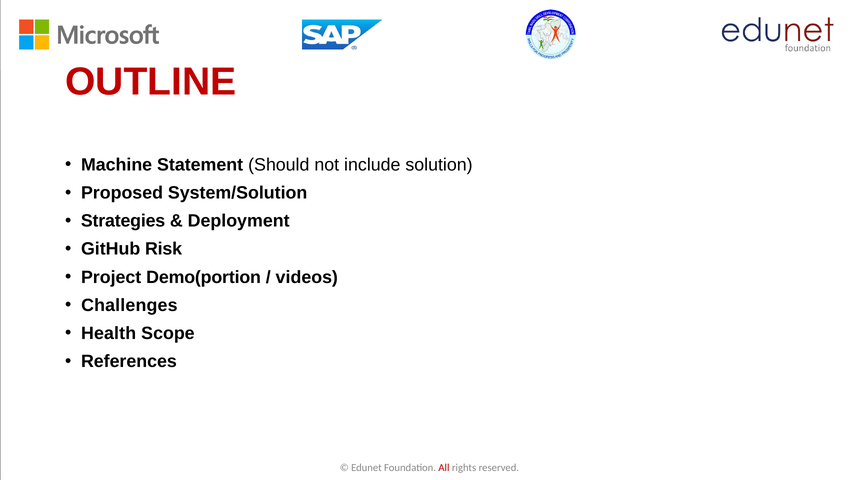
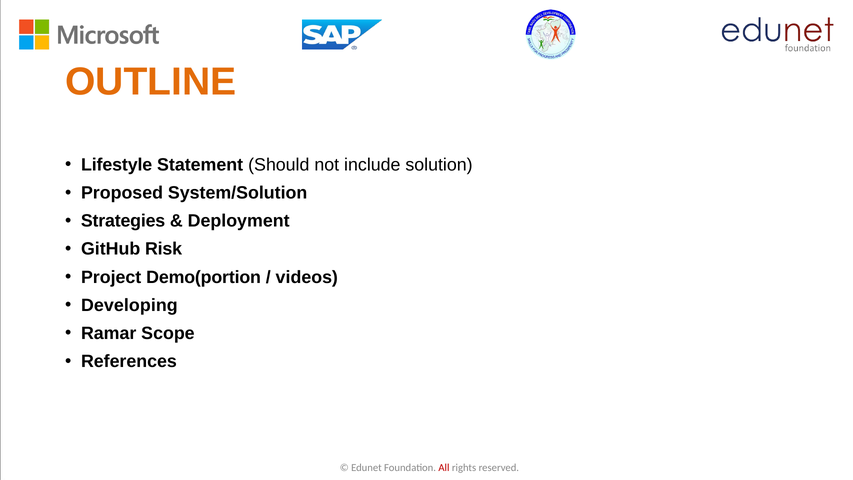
OUTLINE colour: red -> orange
Machine: Machine -> Lifestyle
Challenges: Challenges -> Developing
Health: Health -> Ramar
